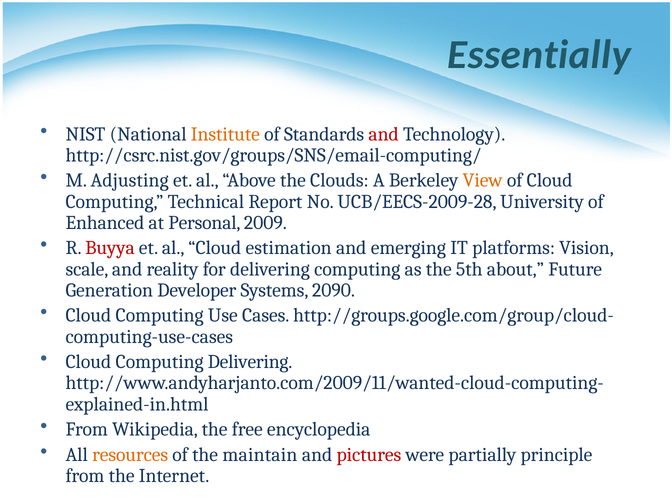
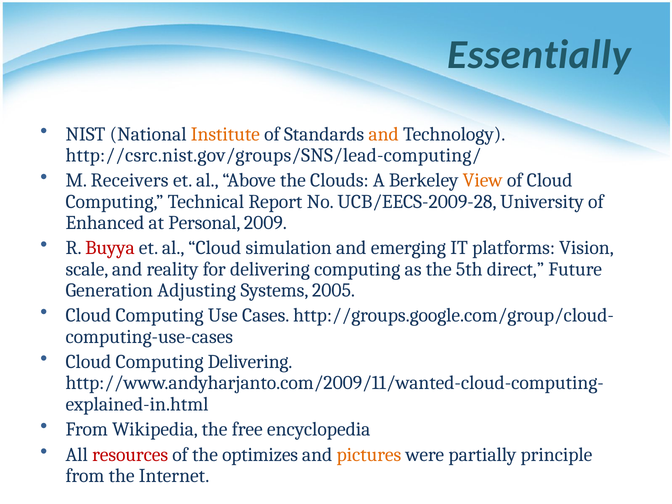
and at (384, 134) colour: red -> orange
http://csrc.nist.gov/groups/SNS/email-computing/: http://csrc.nist.gov/groups/SNS/email-computing/ -> http://csrc.nist.gov/groups/SNS/lead-computing/
Adjusting: Adjusting -> Receivers
estimation: estimation -> simulation
about: about -> direct
Developer: Developer -> Adjusting
2090: 2090 -> 2005
resources colour: orange -> red
maintain: maintain -> optimizes
pictures colour: red -> orange
